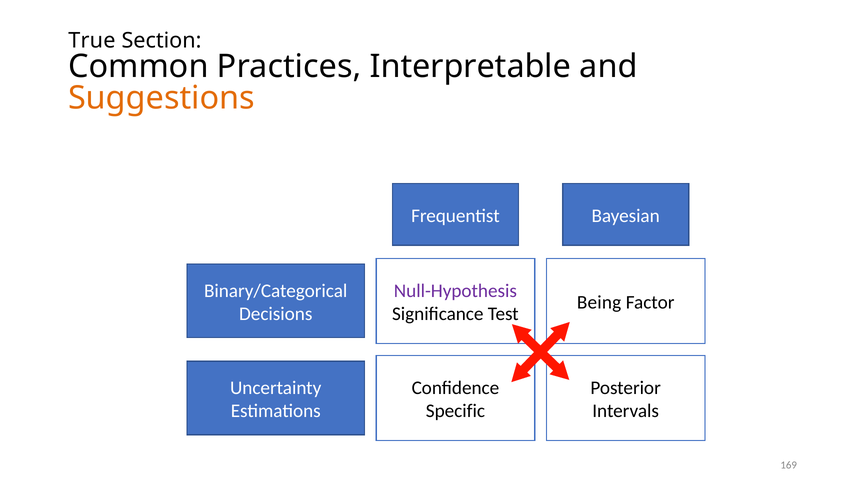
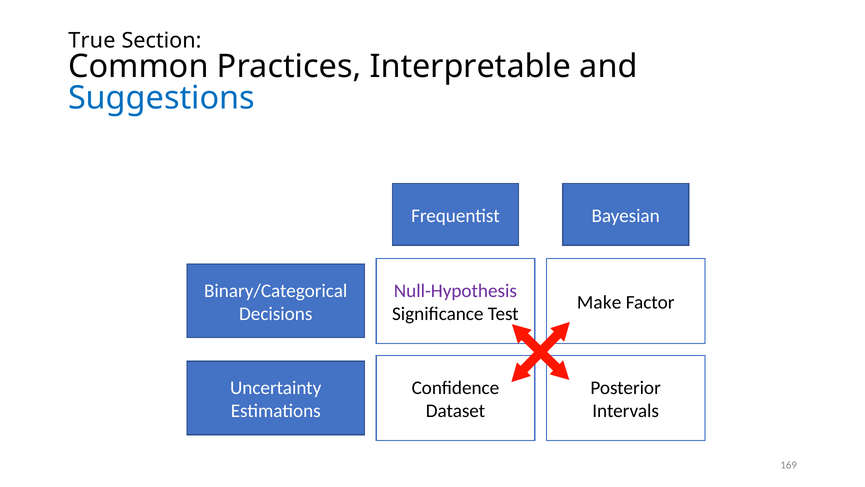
Suggestions colour: orange -> blue
Being: Being -> Make
Specific: Specific -> Dataset
